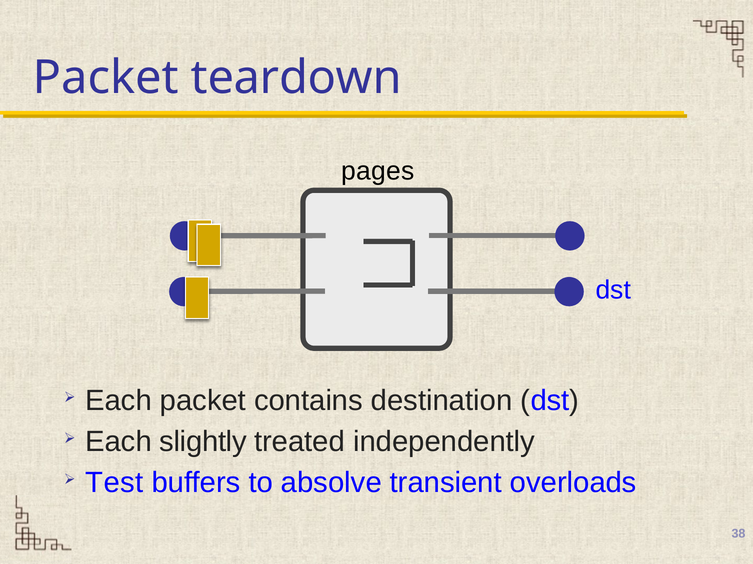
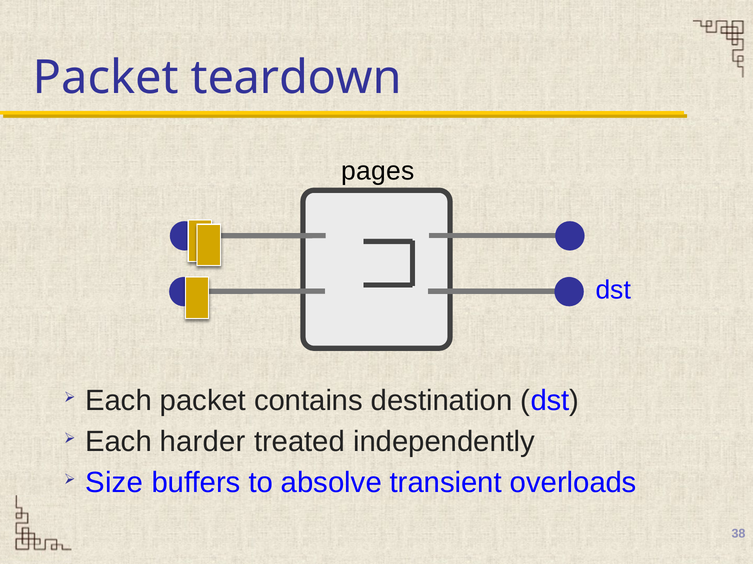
slightly: slightly -> harder
Test: Test -> Size
